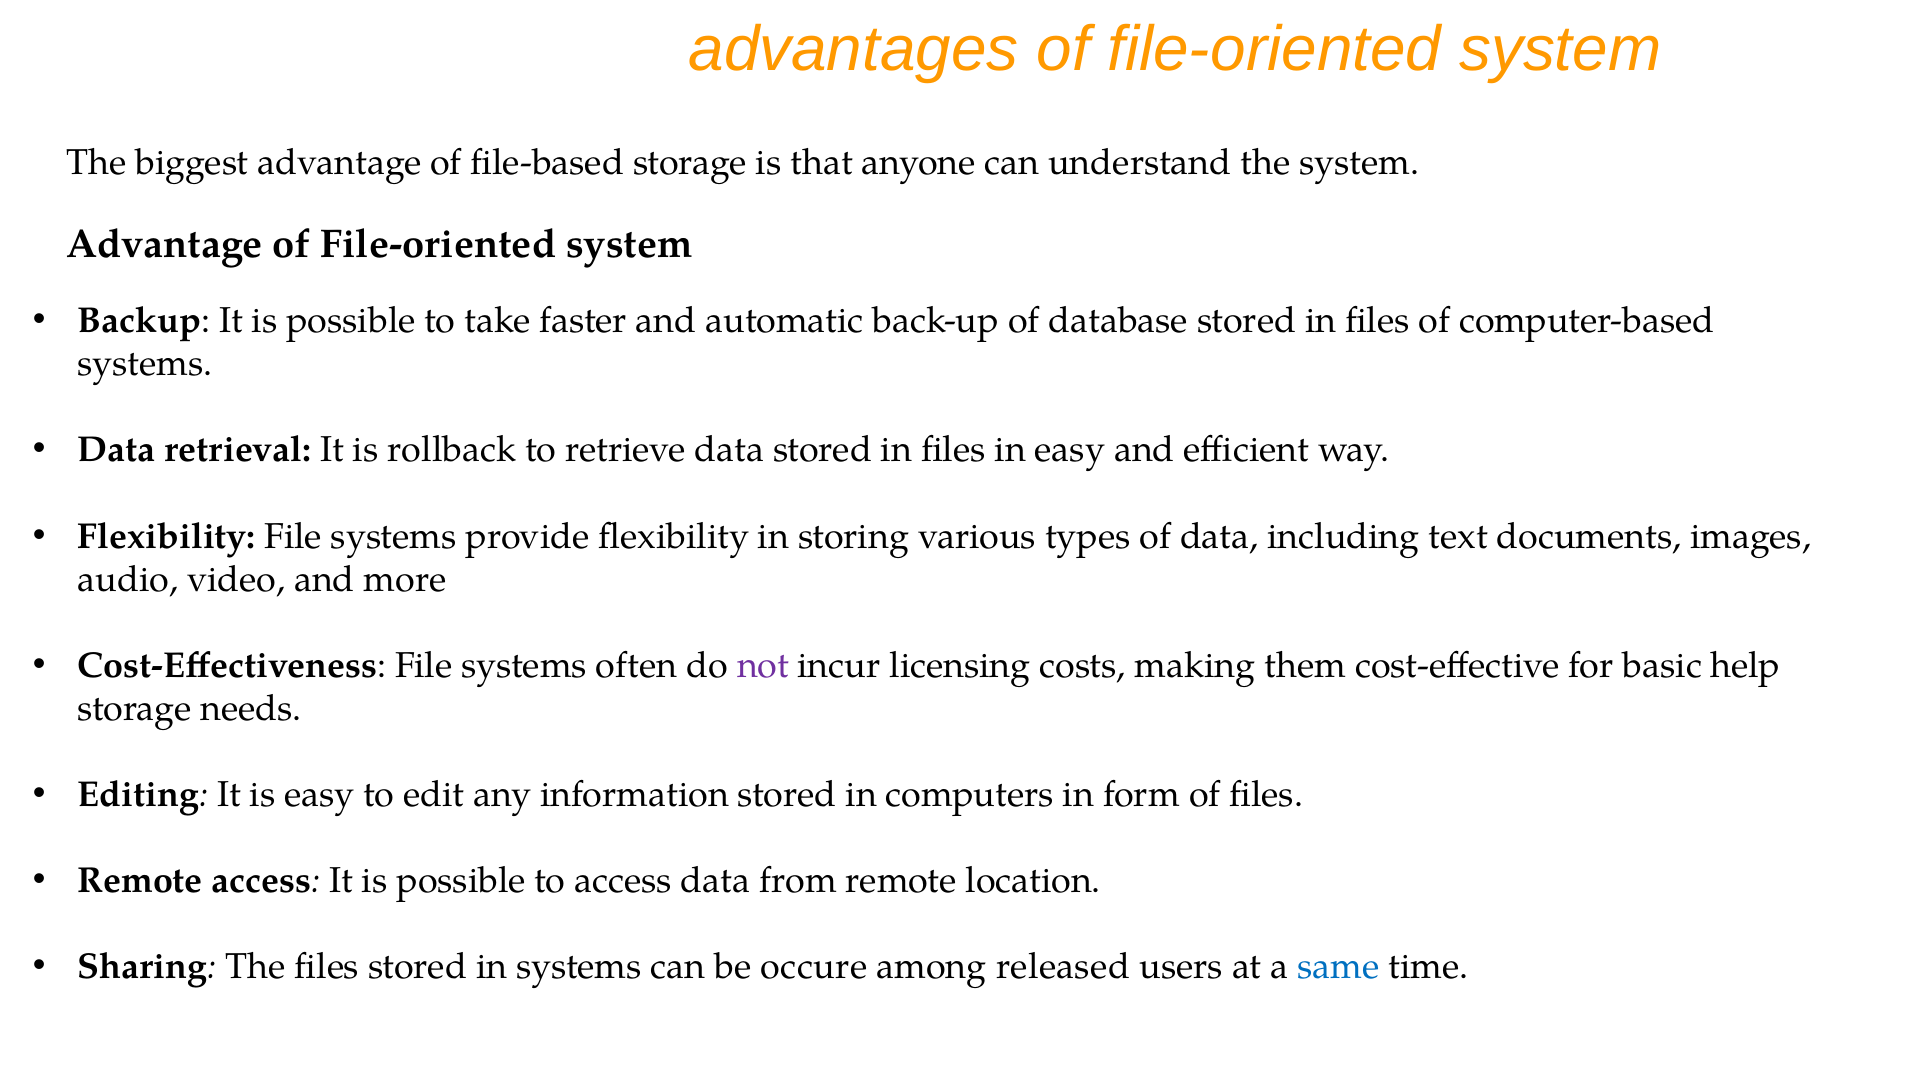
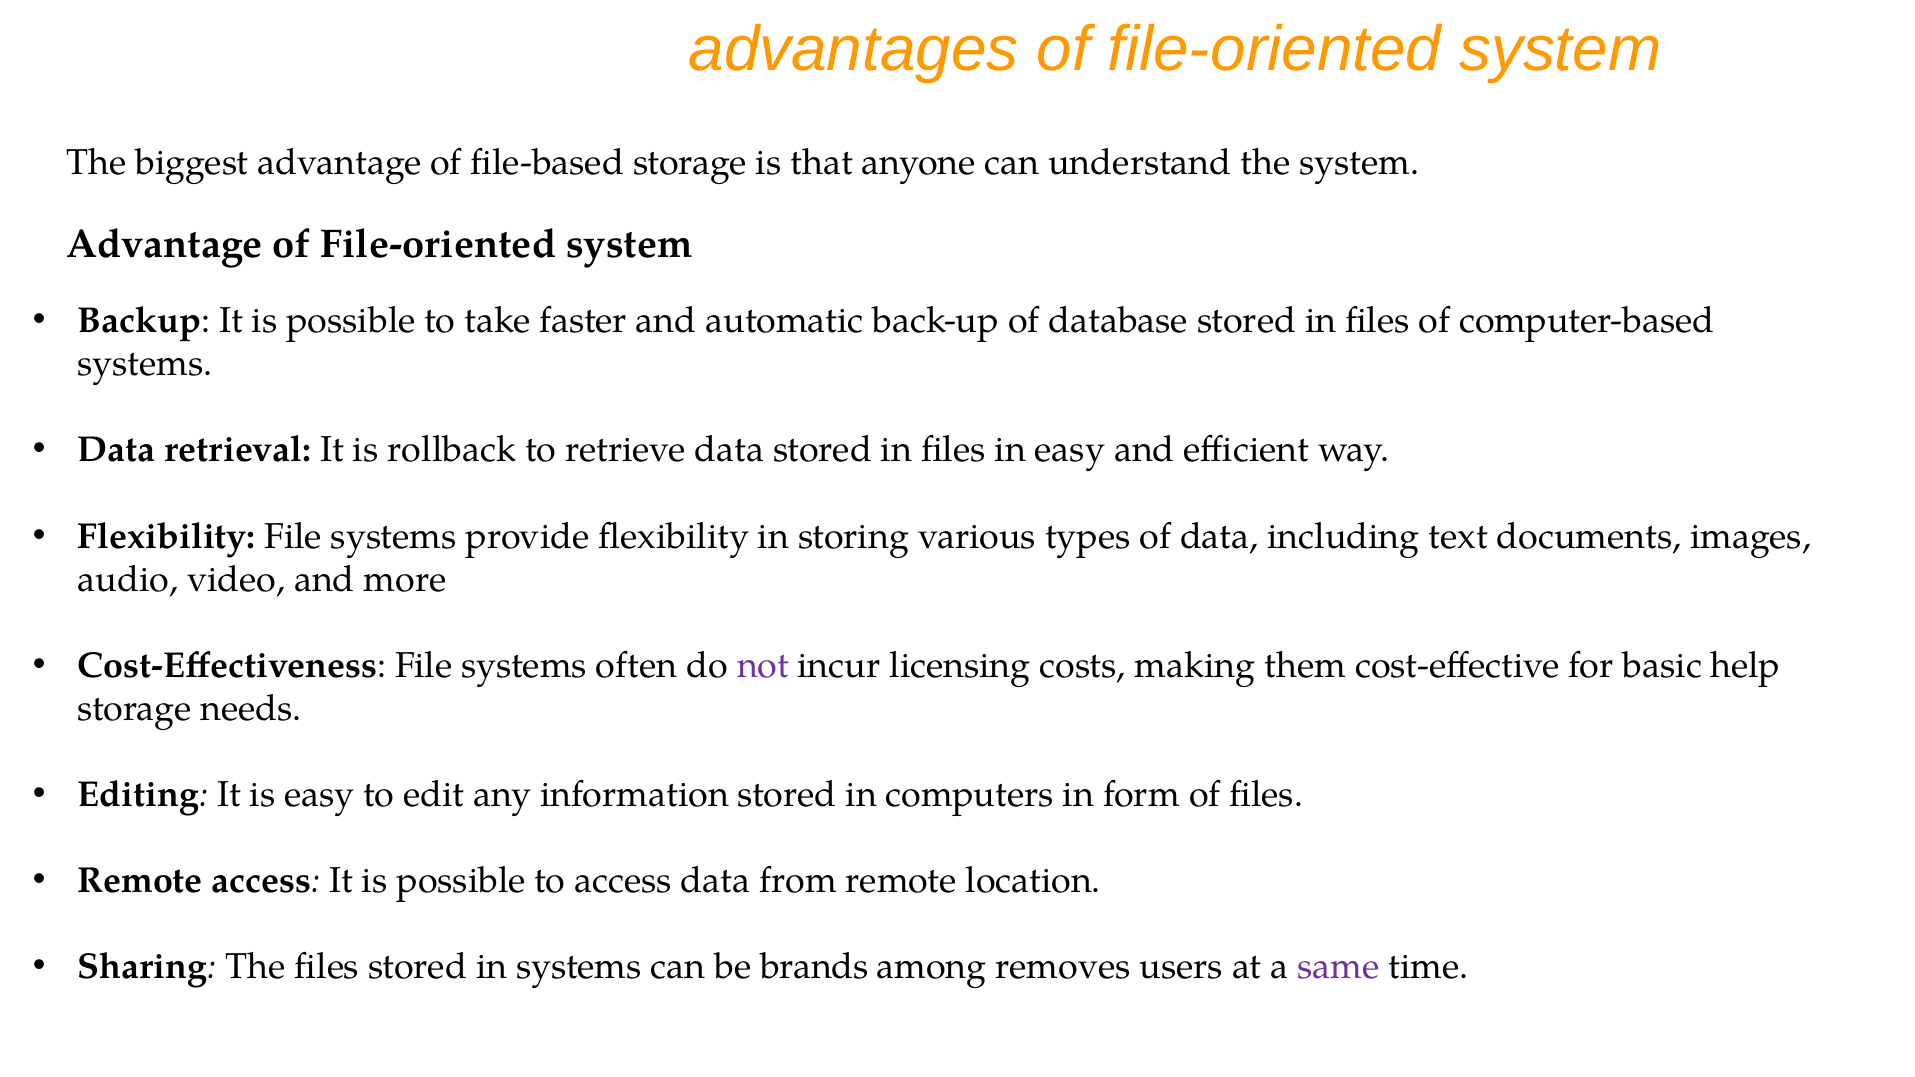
occure: occure -> brands
released: released -> removes
same colour: blue -> purple
